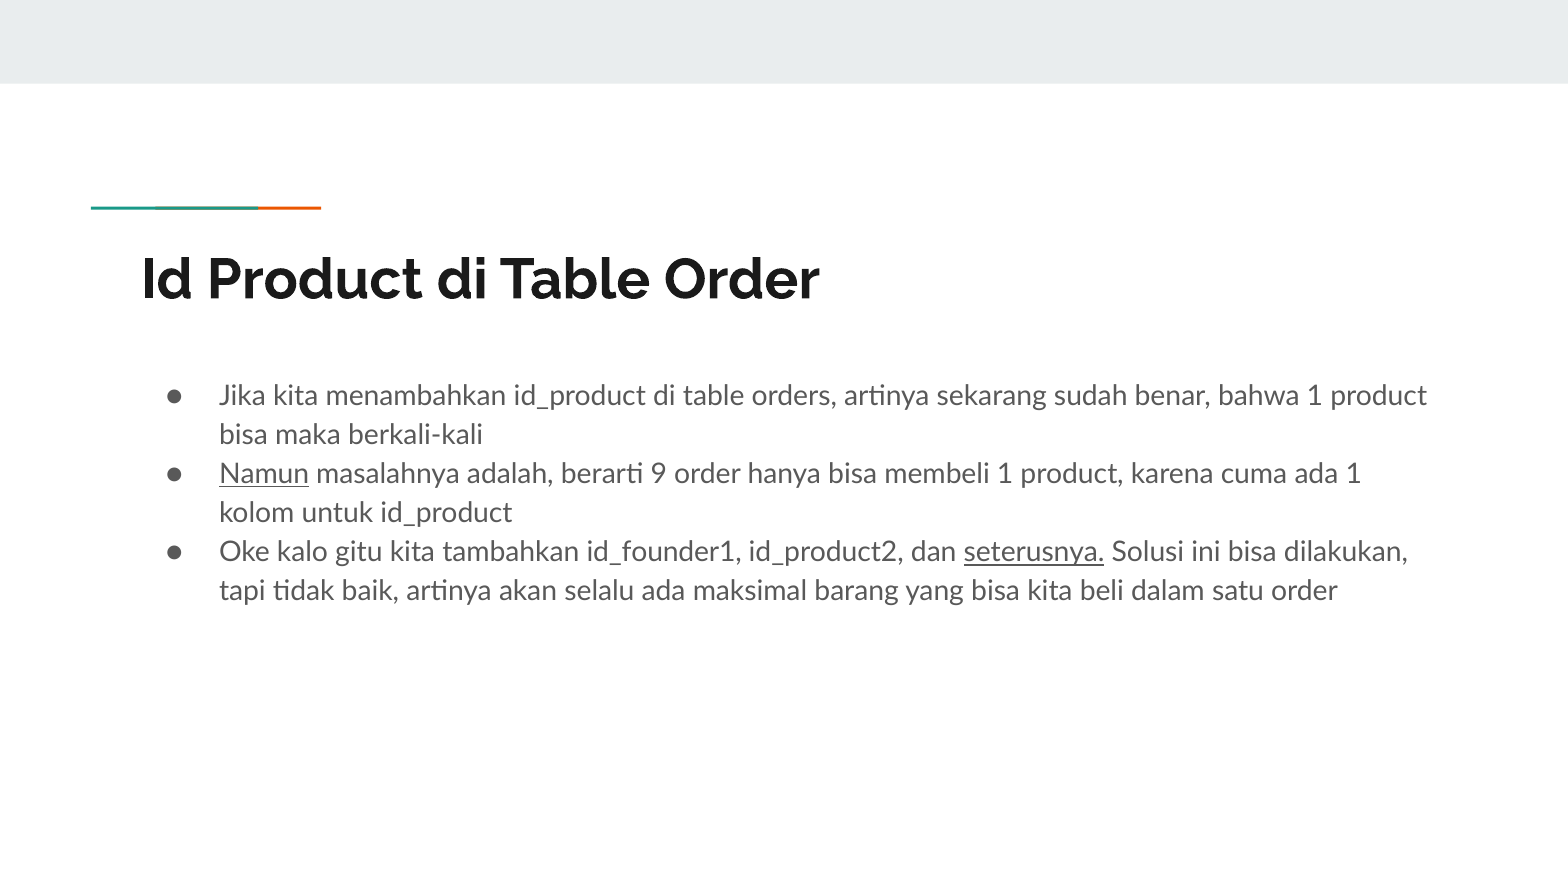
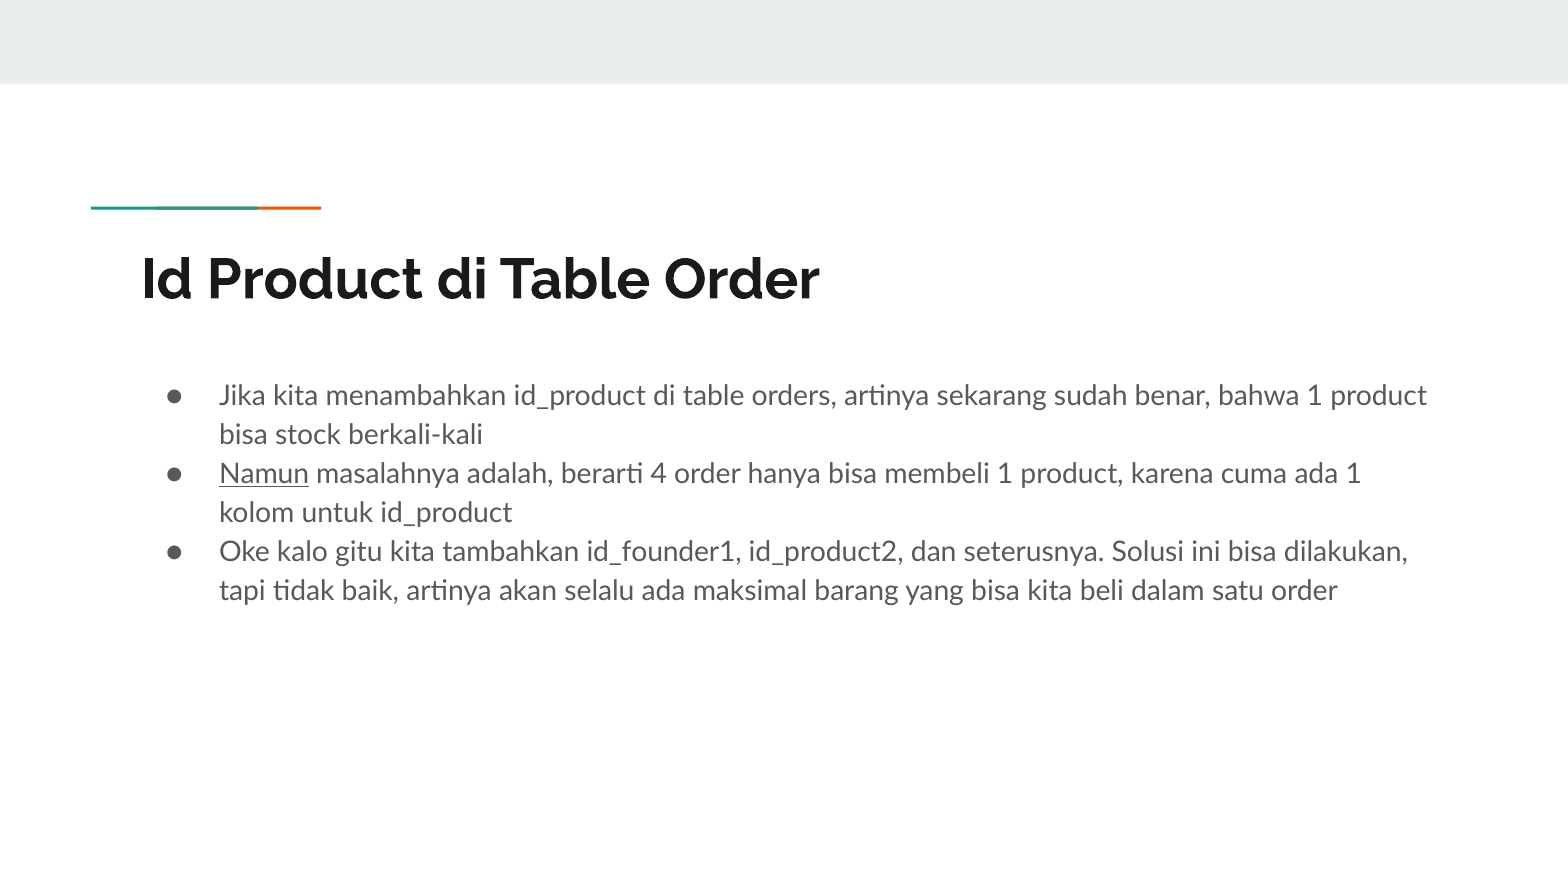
maka: maka -> stock
9: 9 -> 4
seterusnya underline: present -> none
